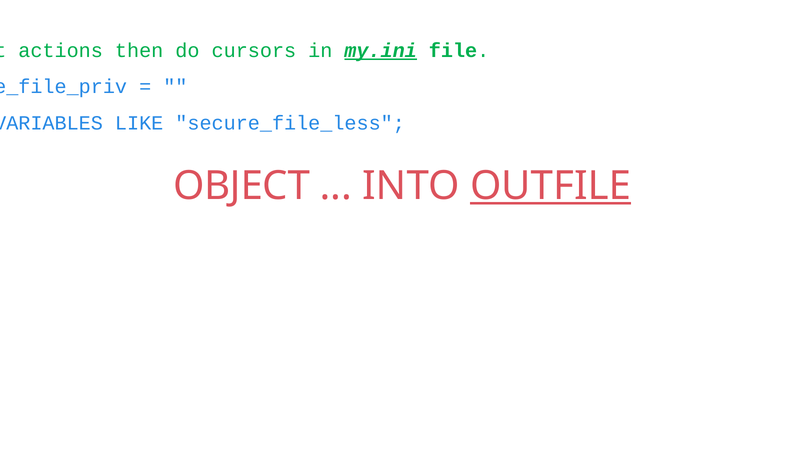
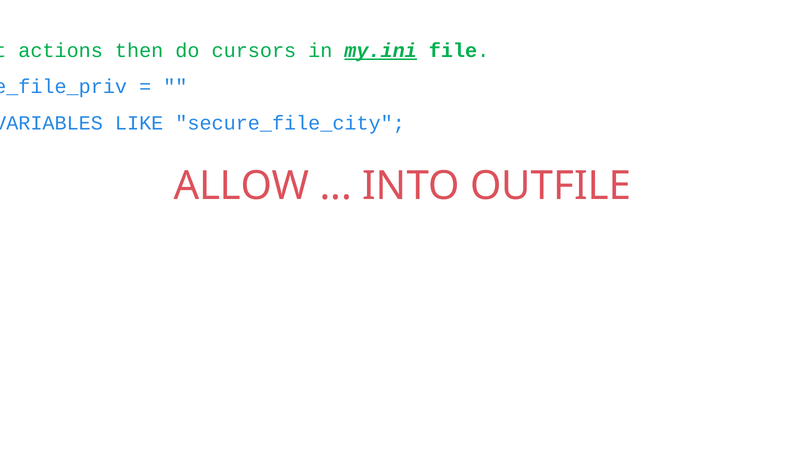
secure_file_less: secure_file_less -> secure_file_city
OBJECT: OBJECT -> ALLOW
OUTFILE underline: present -> none
